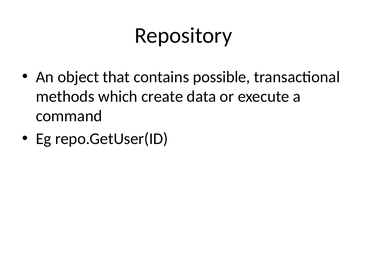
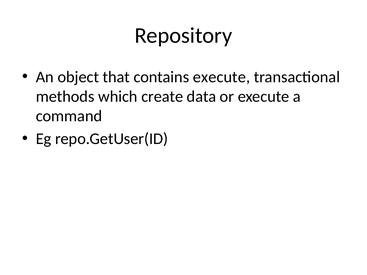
contains possible: possible -> execute
